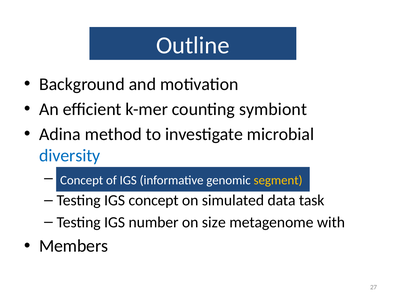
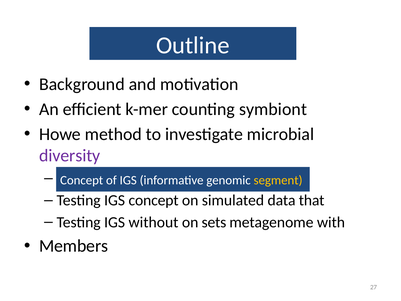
Adina: Adina -> Howe
diversity colour: blue -> purple
task: task -> that
number: number -> without
size: size -> sets
